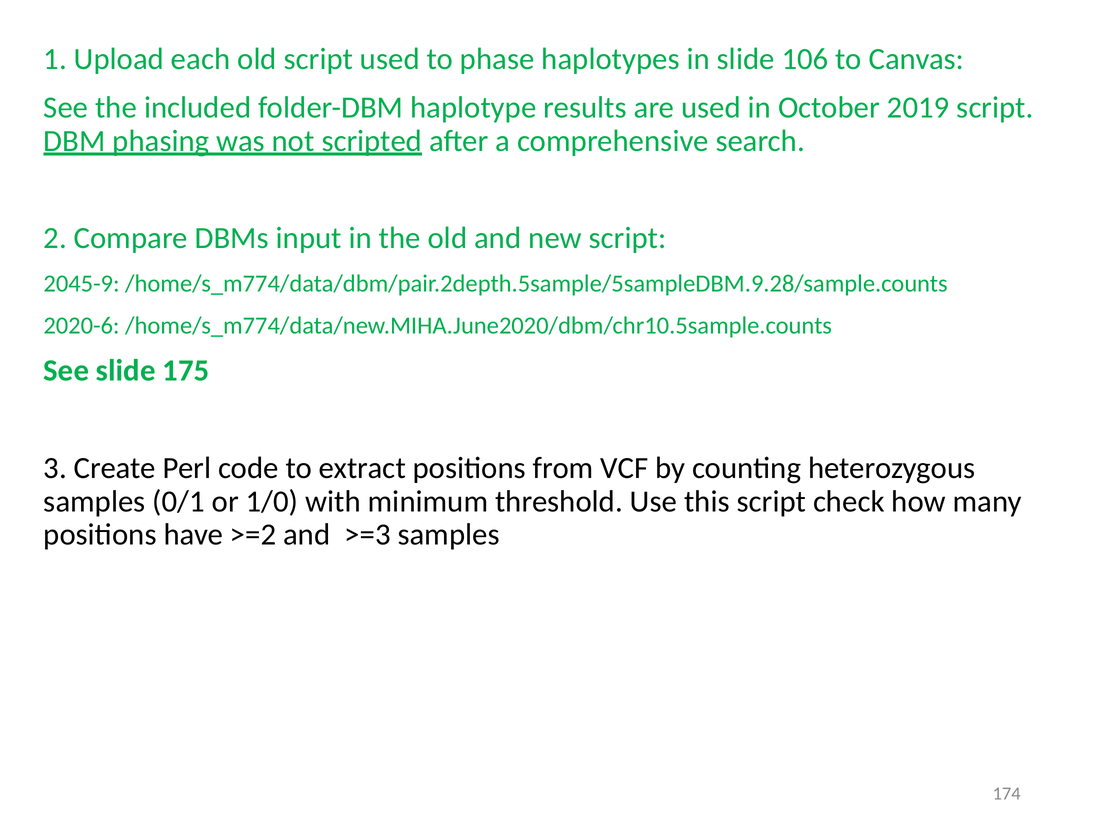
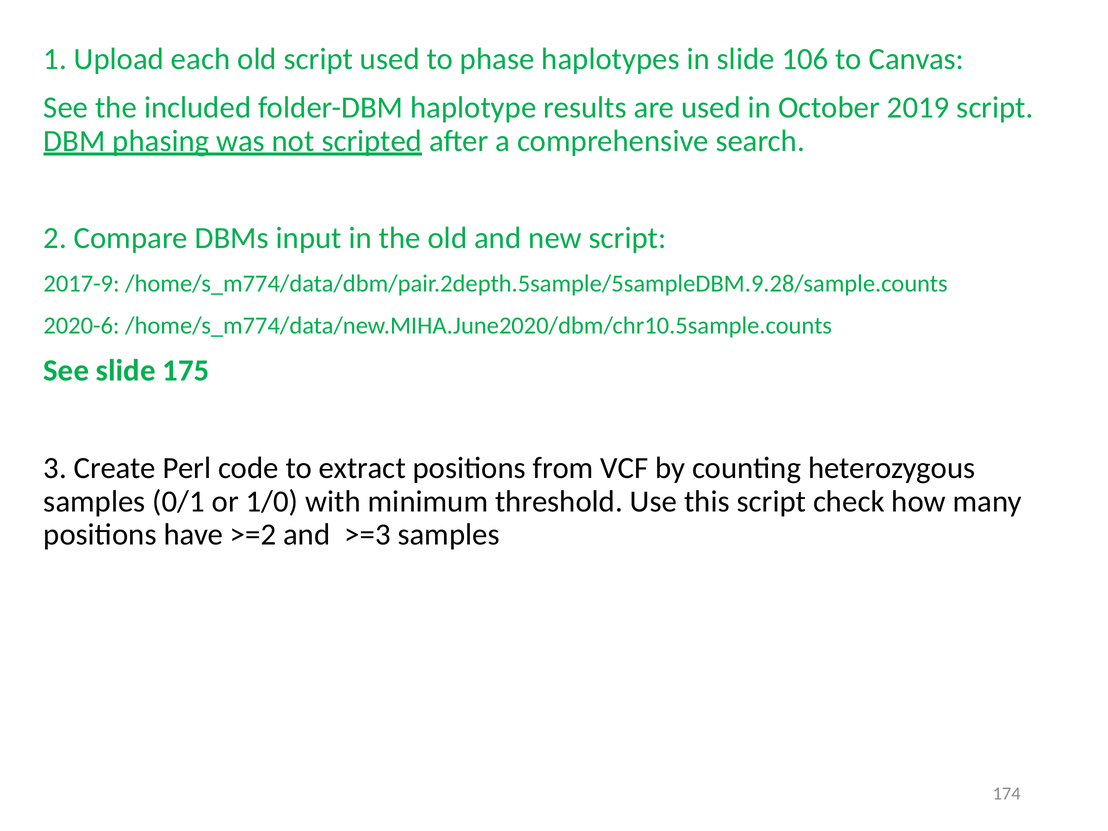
2045-9: 2045-9 -> 2017-9
